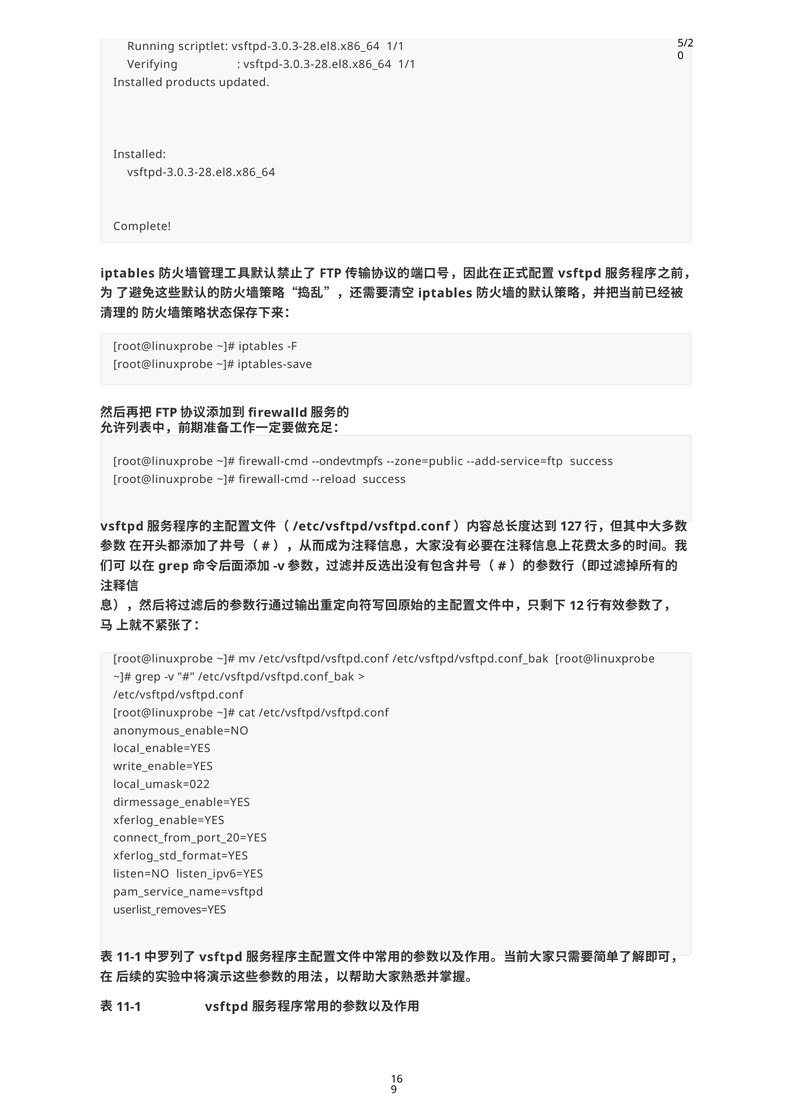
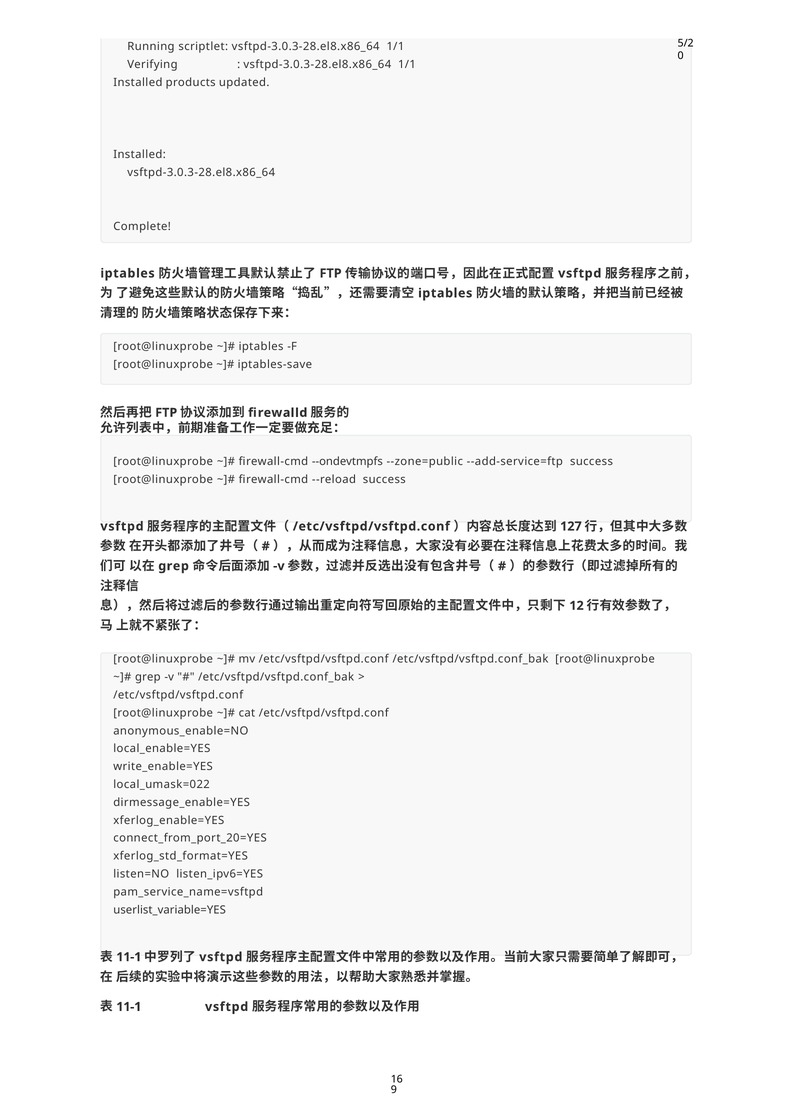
userlist_removes=YES: userlist_removes=YES -> userlist_variable=YES
